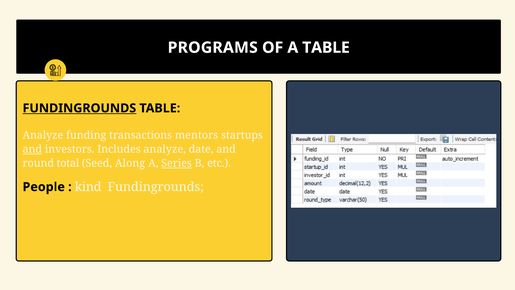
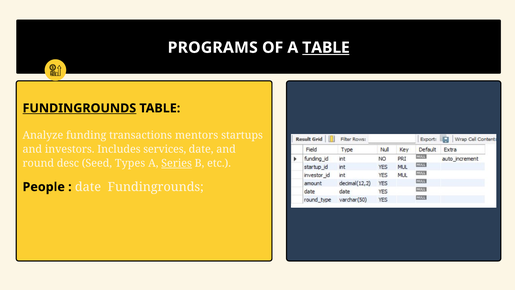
TABLE at (326, 48) underline: none -> present
and at (32, 149) underline: present -> none
Includes analyze: analyze -> services
total: total -> desc
Along: Along -> Types
kind at (88, 187): kind -> date
